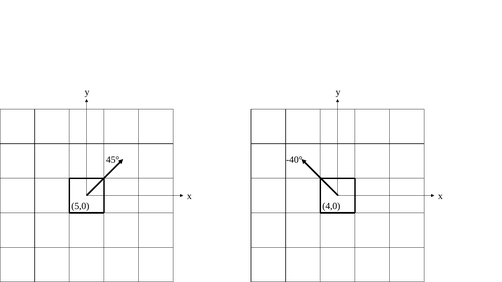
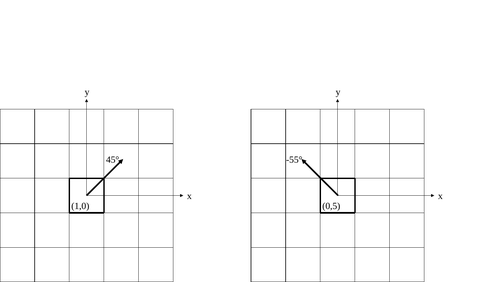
-40°: -40° -> -55°
5,0: 5,0 -> 1,0
4,0: 4,0 -> 0,5
